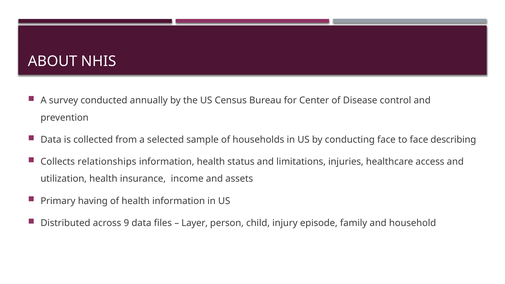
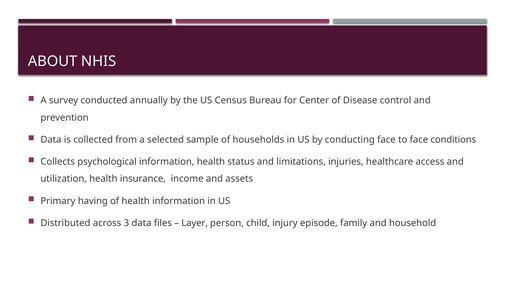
describing: describing -> conditions
relationships: relationships -> psychological
9: 9 -> 3
